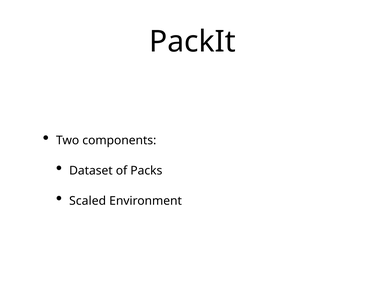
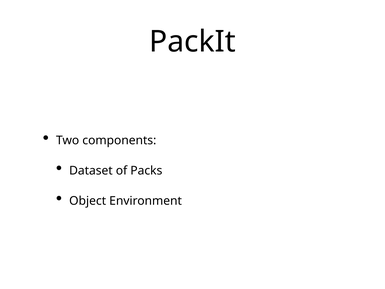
Scaled: Scaled -> Object
